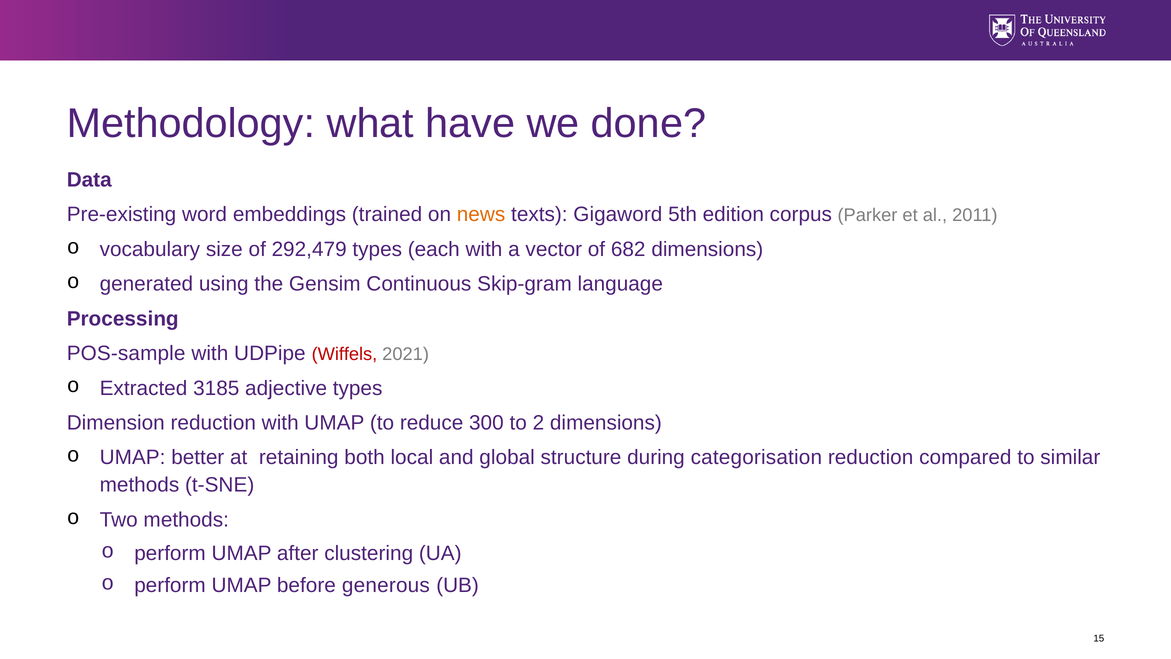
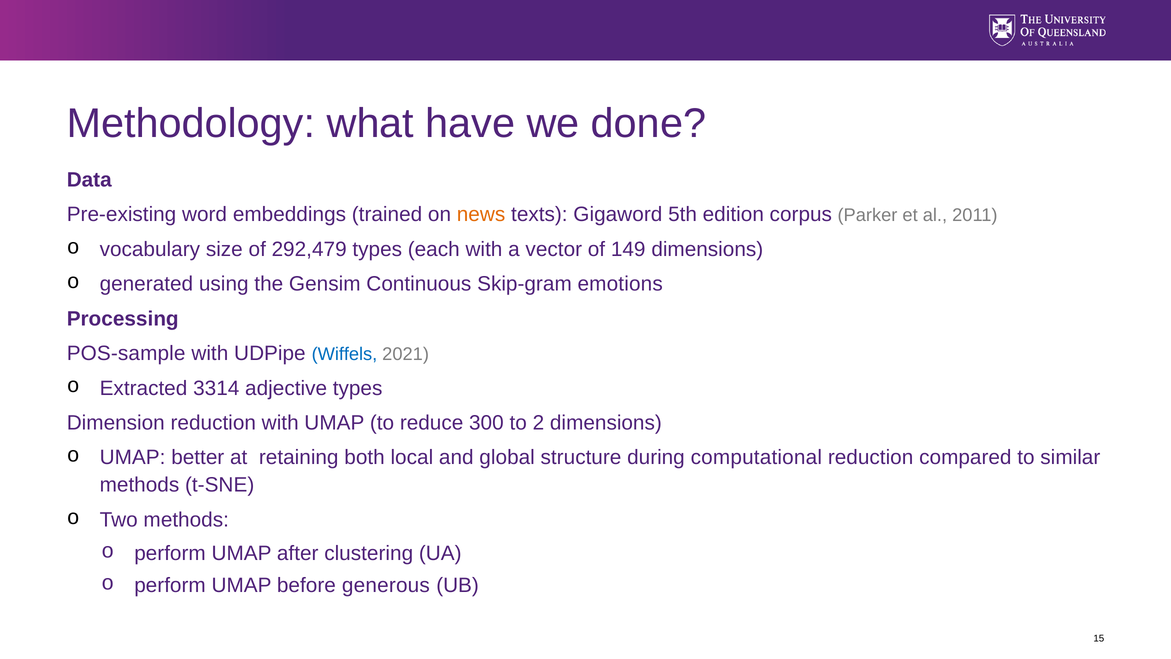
682: 682 -> 149
language: language -> emotions
Wiffels colour: red -> blue
3185: 3185 -> 3314
categorisation: categorisation -> computational
